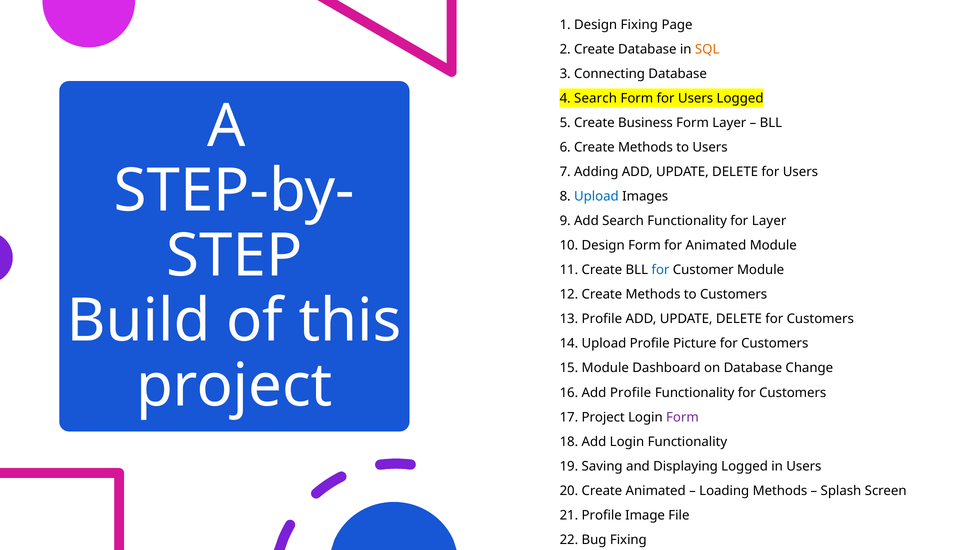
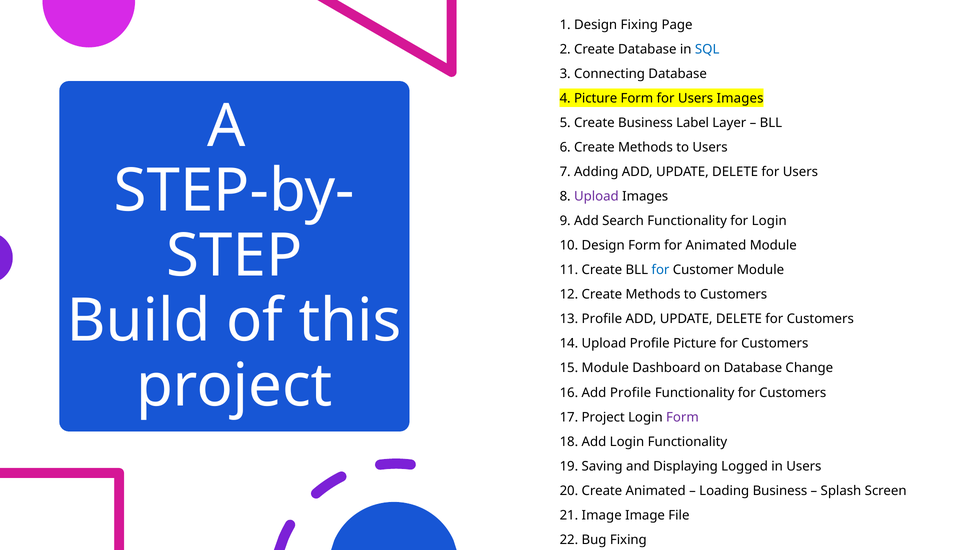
SQL colour: orange -> blue
4 Search: Search -> Picture
Users Logged: Logged -> Images
Business Form: Form -> Label
Upload at (596, 196) colour: blue -> purple
for Layer: Layer -> Login
Loading Methods: Methods -> Business
21 Profile: Profile -> Image
